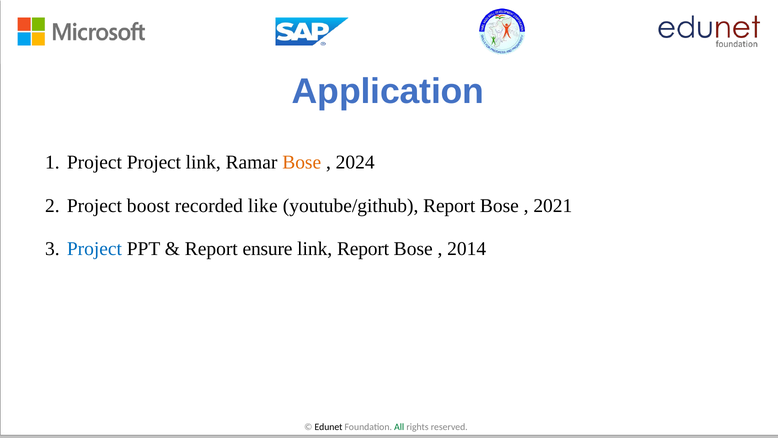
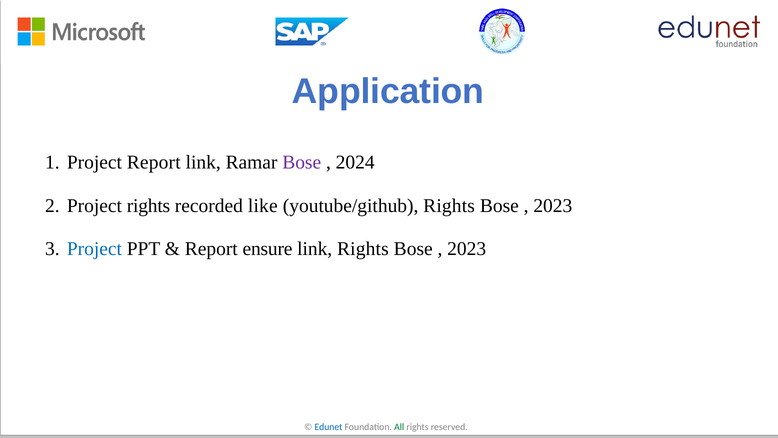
Project Project: Project -> Report
Bose at (302, 162) colour: orange -> purple
Project boost: boost -> rights
youtube/github Report: Report -> Rights
2021 at (553, 205): 2021 -> 2023
link Report: Report -> Rights
2014 at (467, 249): 2014 -> 2023
Edunet colour: black -> blue
